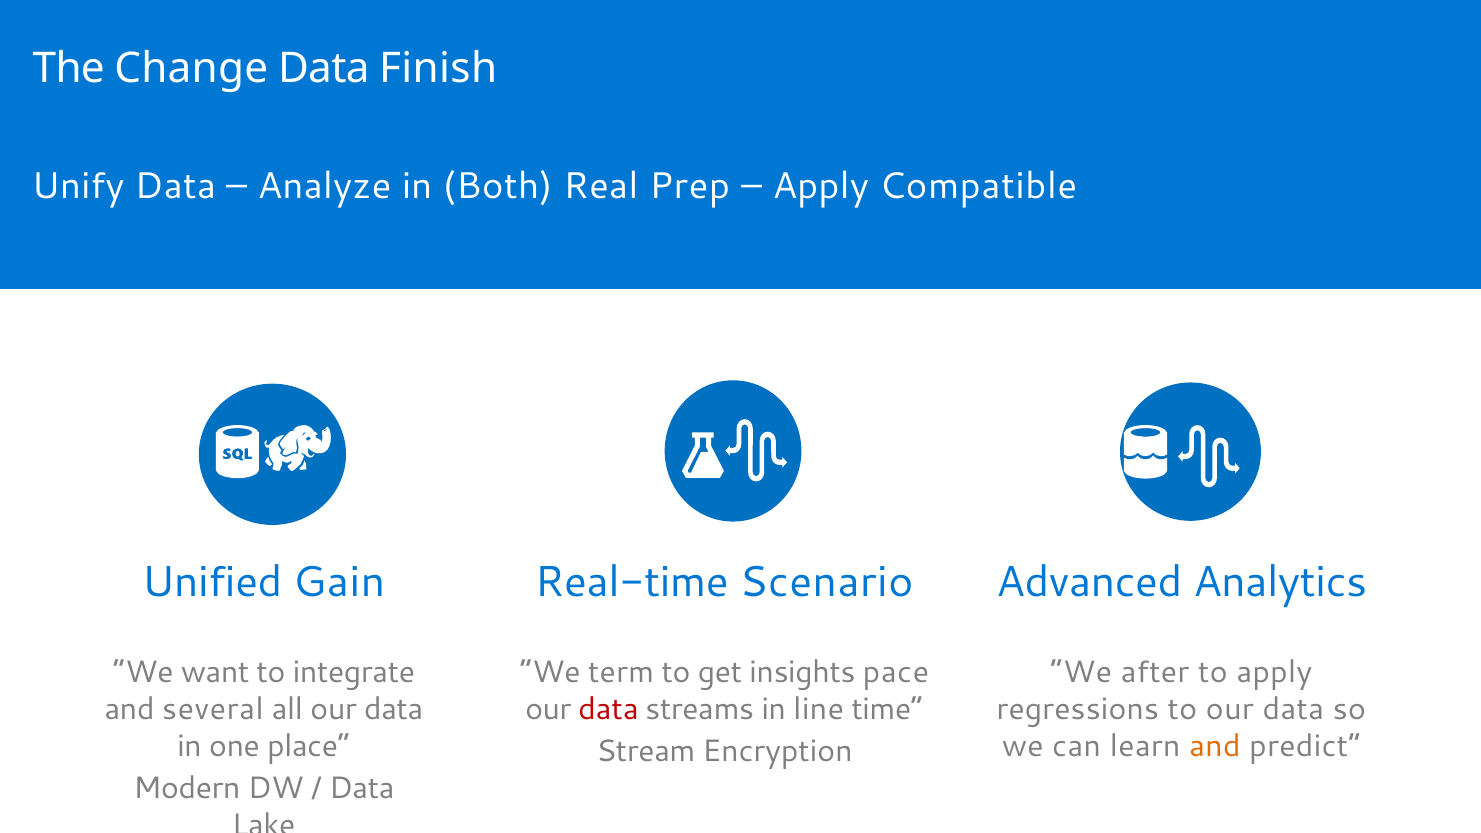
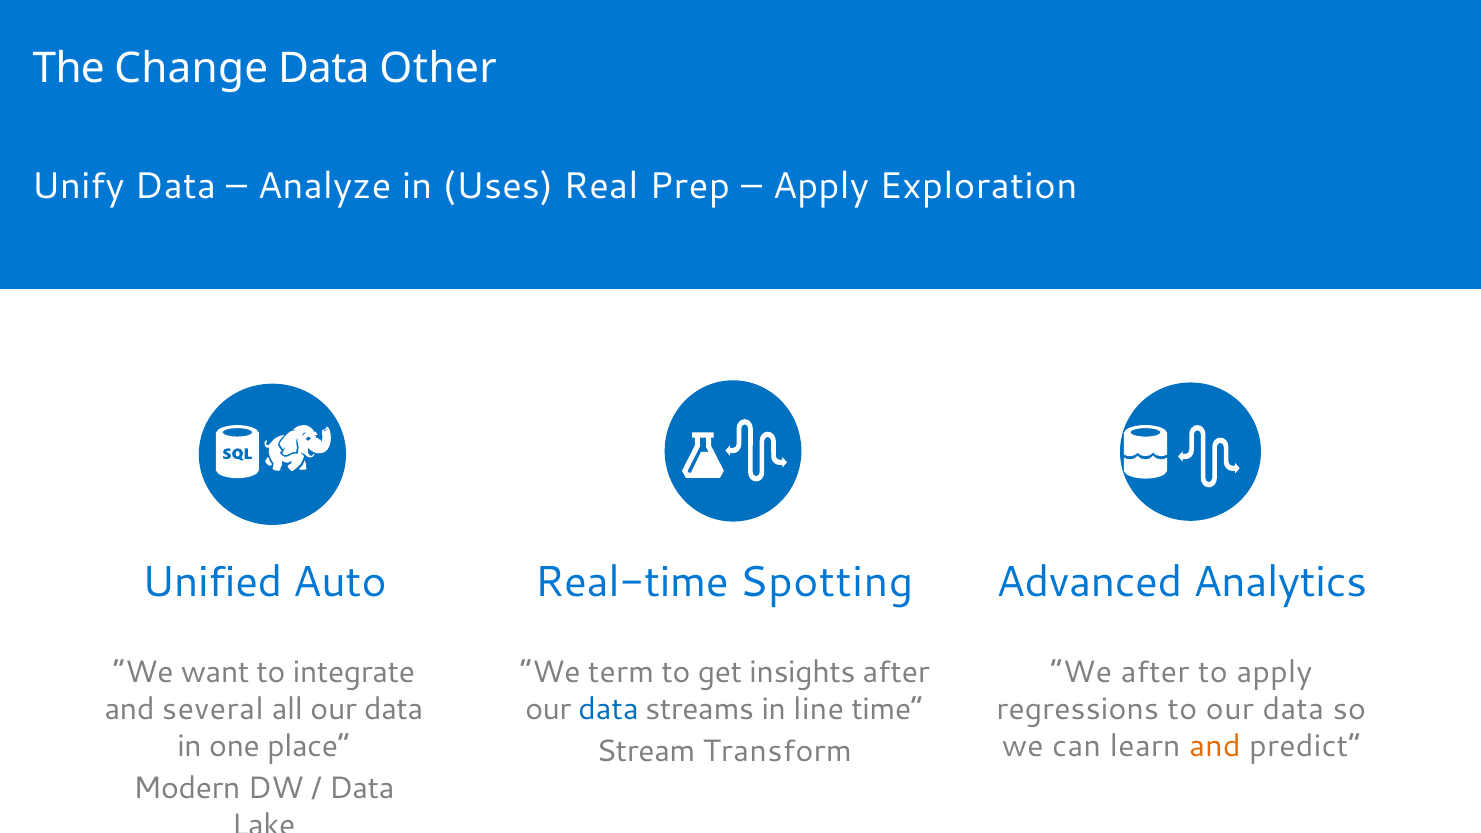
Finish: Finish -> Other
Both: Both -> Uses
Compatible: Compatible -> Exploration
Gain: Gain -> Auto
Scenario: Scenario -> Spotting
insights pace: pace -> after
data at (609, 710) colour: red -> blue
Encryption: Encryption -> Transform
